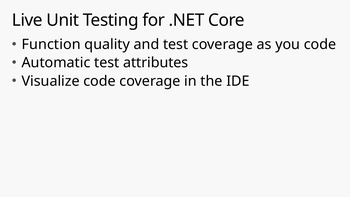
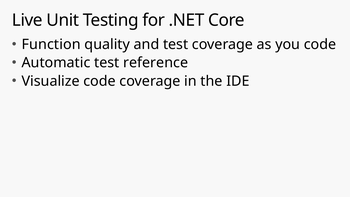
attributes: attributes -> reference
